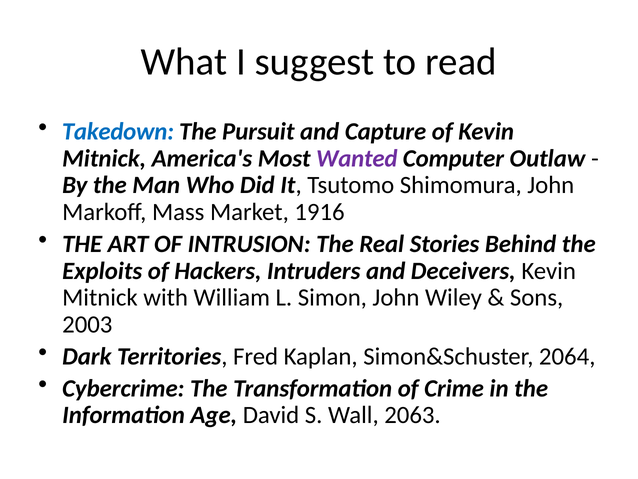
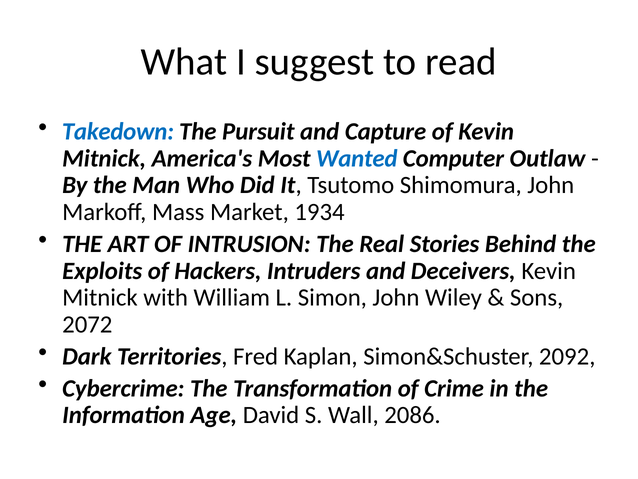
Wanted colour: purple -> blue
1916: 1916 -> 1934
2003: 2003 -> 2072
2064: 2064 -> 2092
2063: 2063 -> 2086
